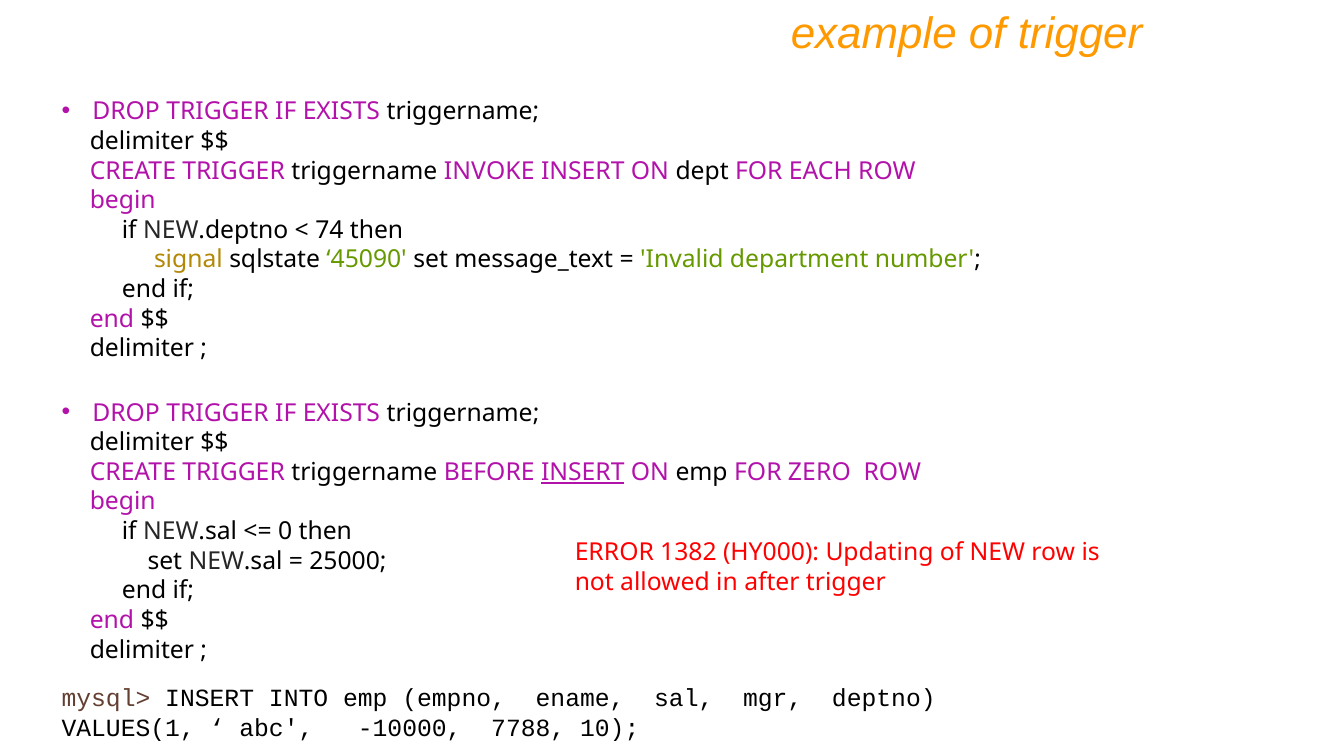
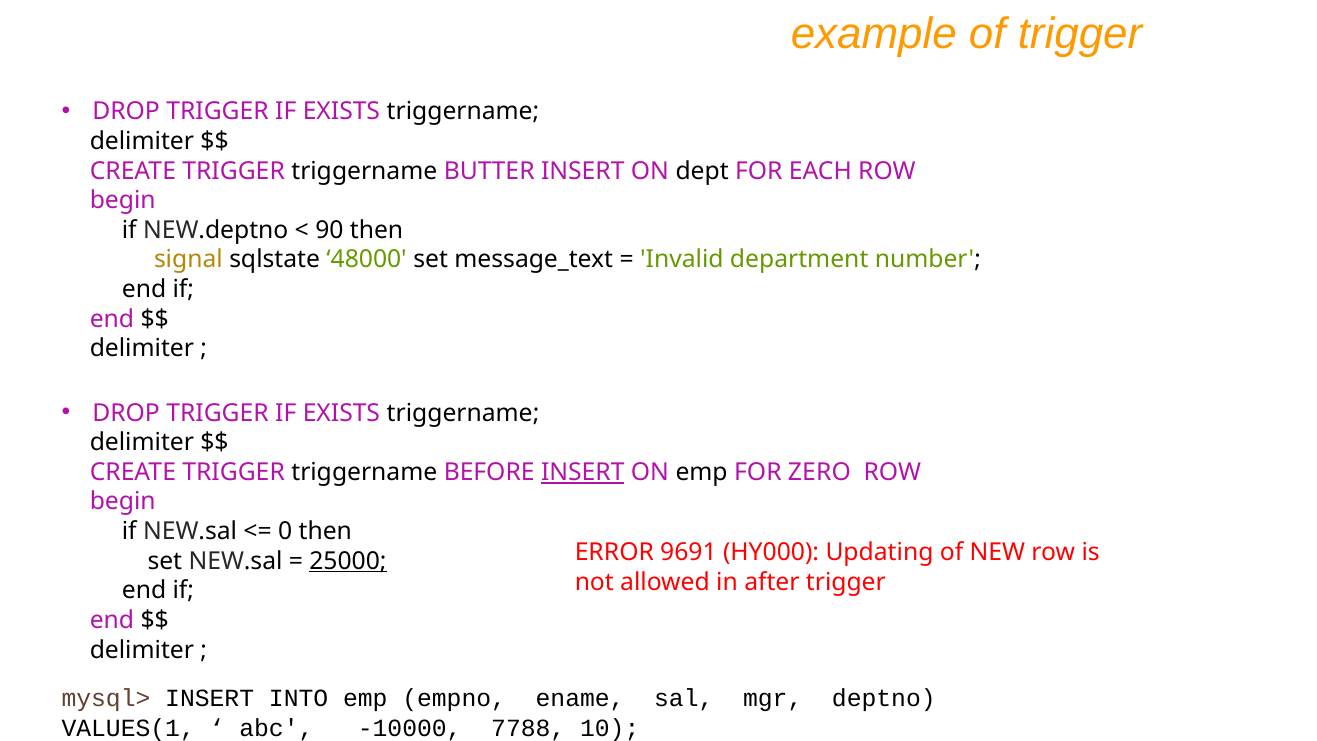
INVOKE: INVOKE -> BUTTER
74: 74 -> 90
45090: 45090 -> 48000
1382: 1382 -> 9691
25000 underline: none -> present
